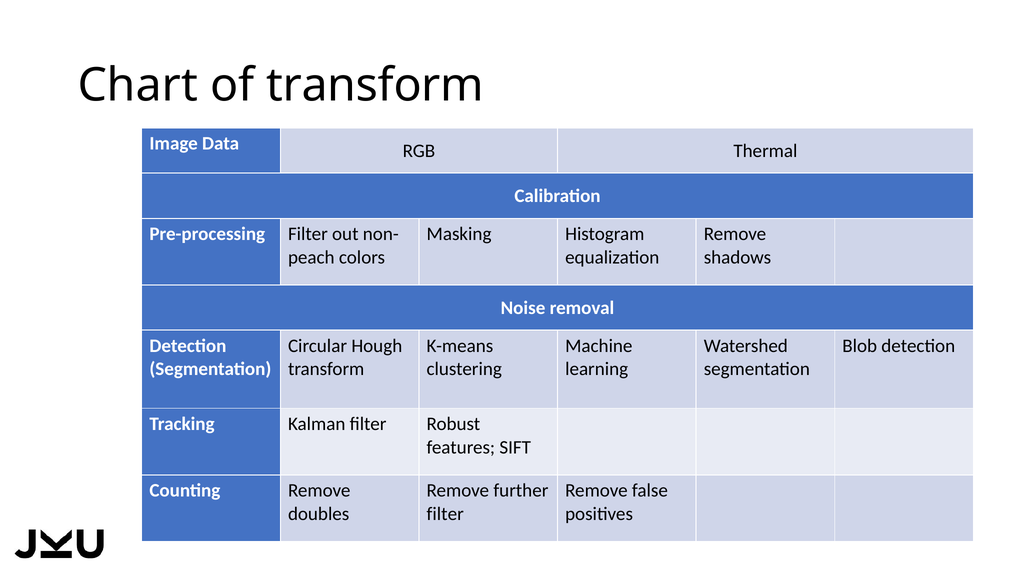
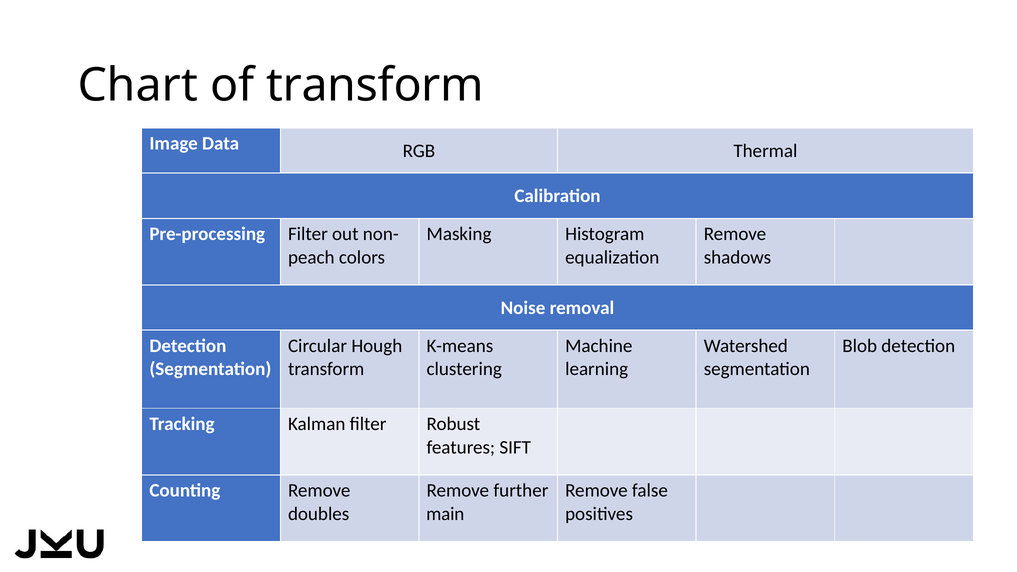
filter at (445, 514): filter -> main
